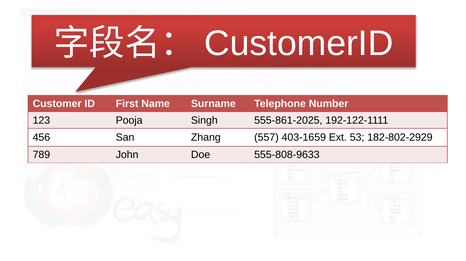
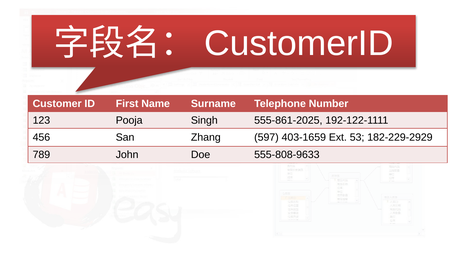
557: 557 -> 597
182-802-2929: 182-802-2929 -> 182-229-2929
